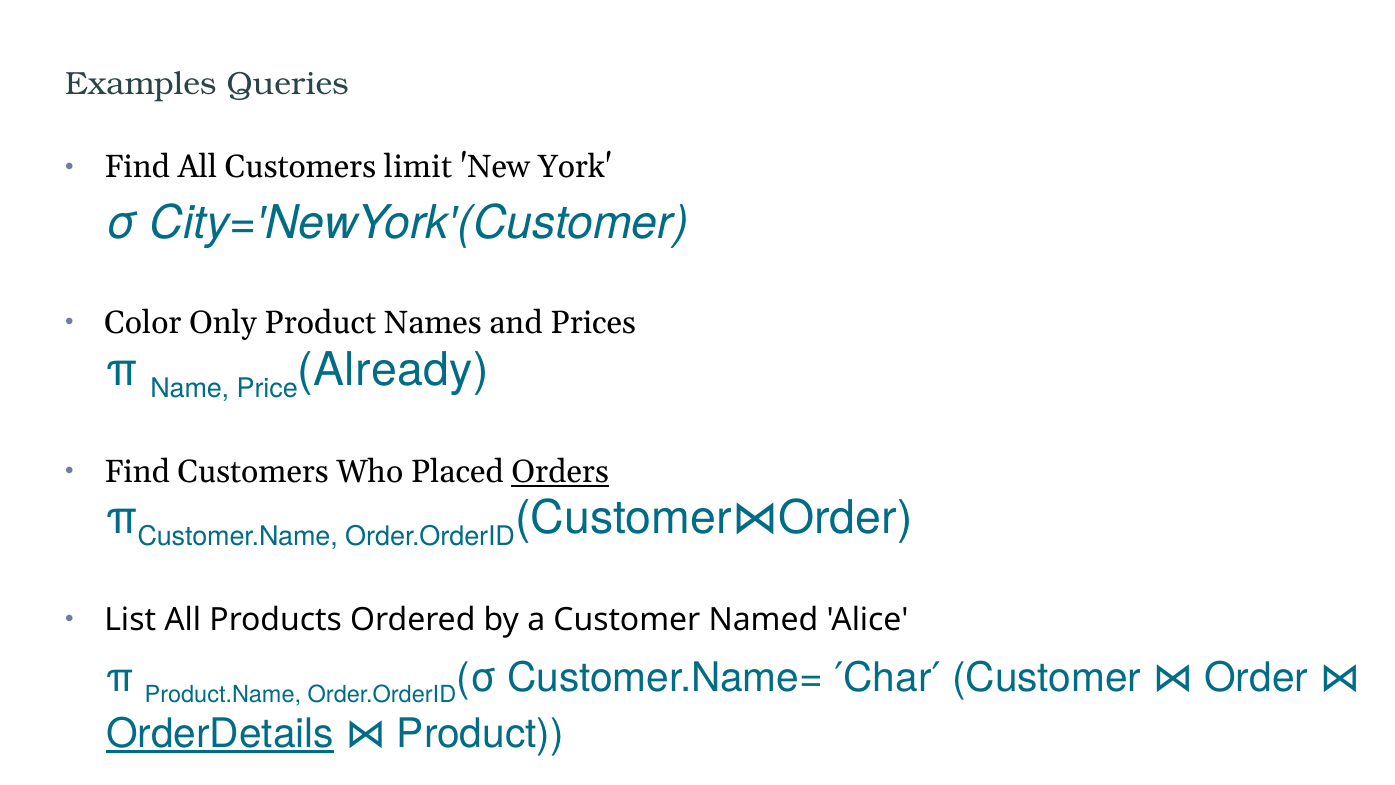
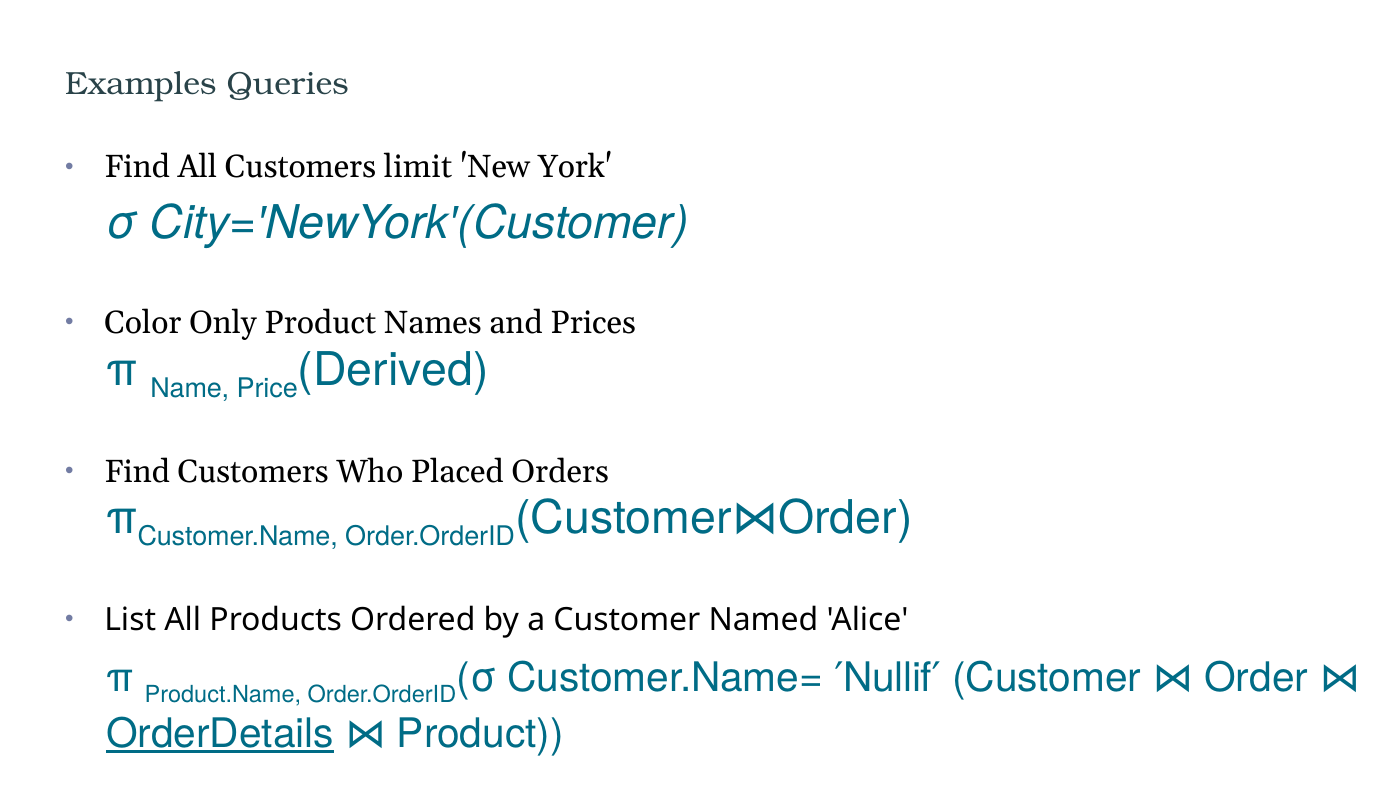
Already: Already -> Derived
Orders underline: present -> none
Char: Char -> Nullif
